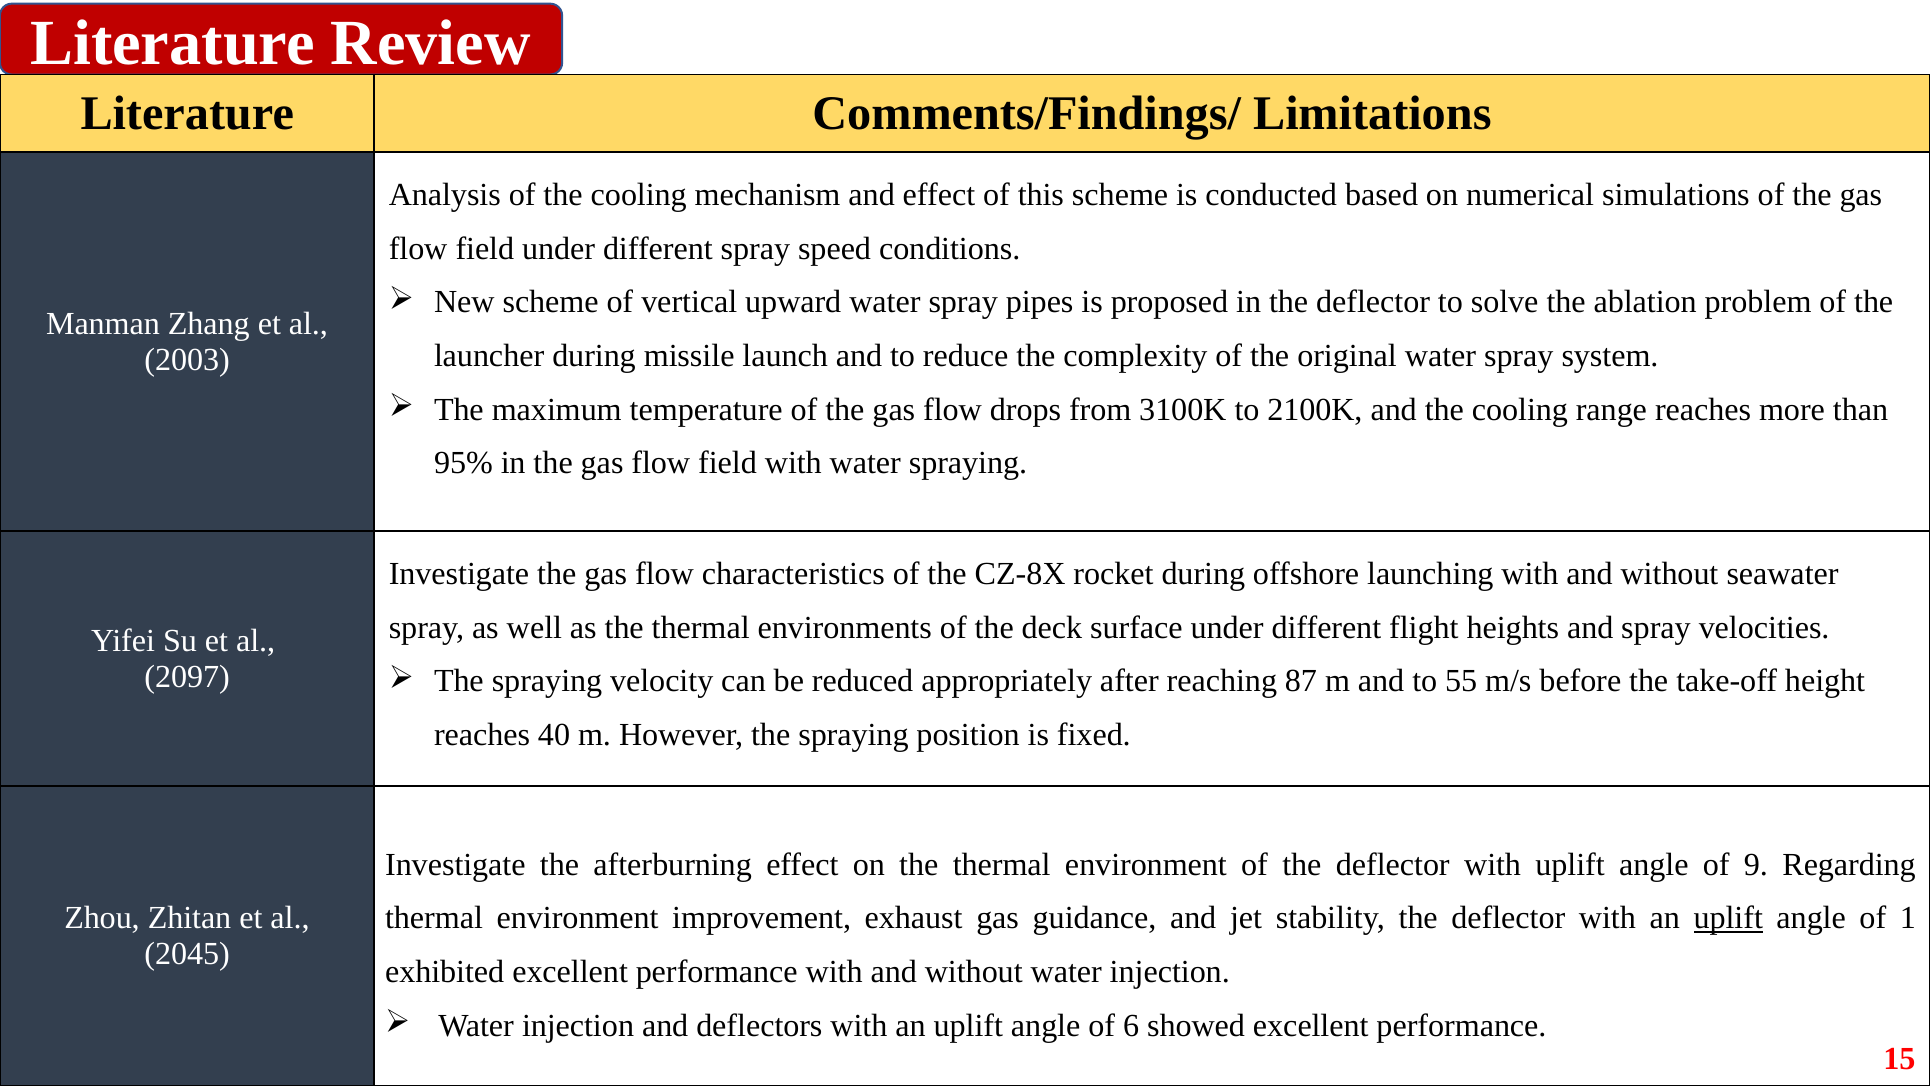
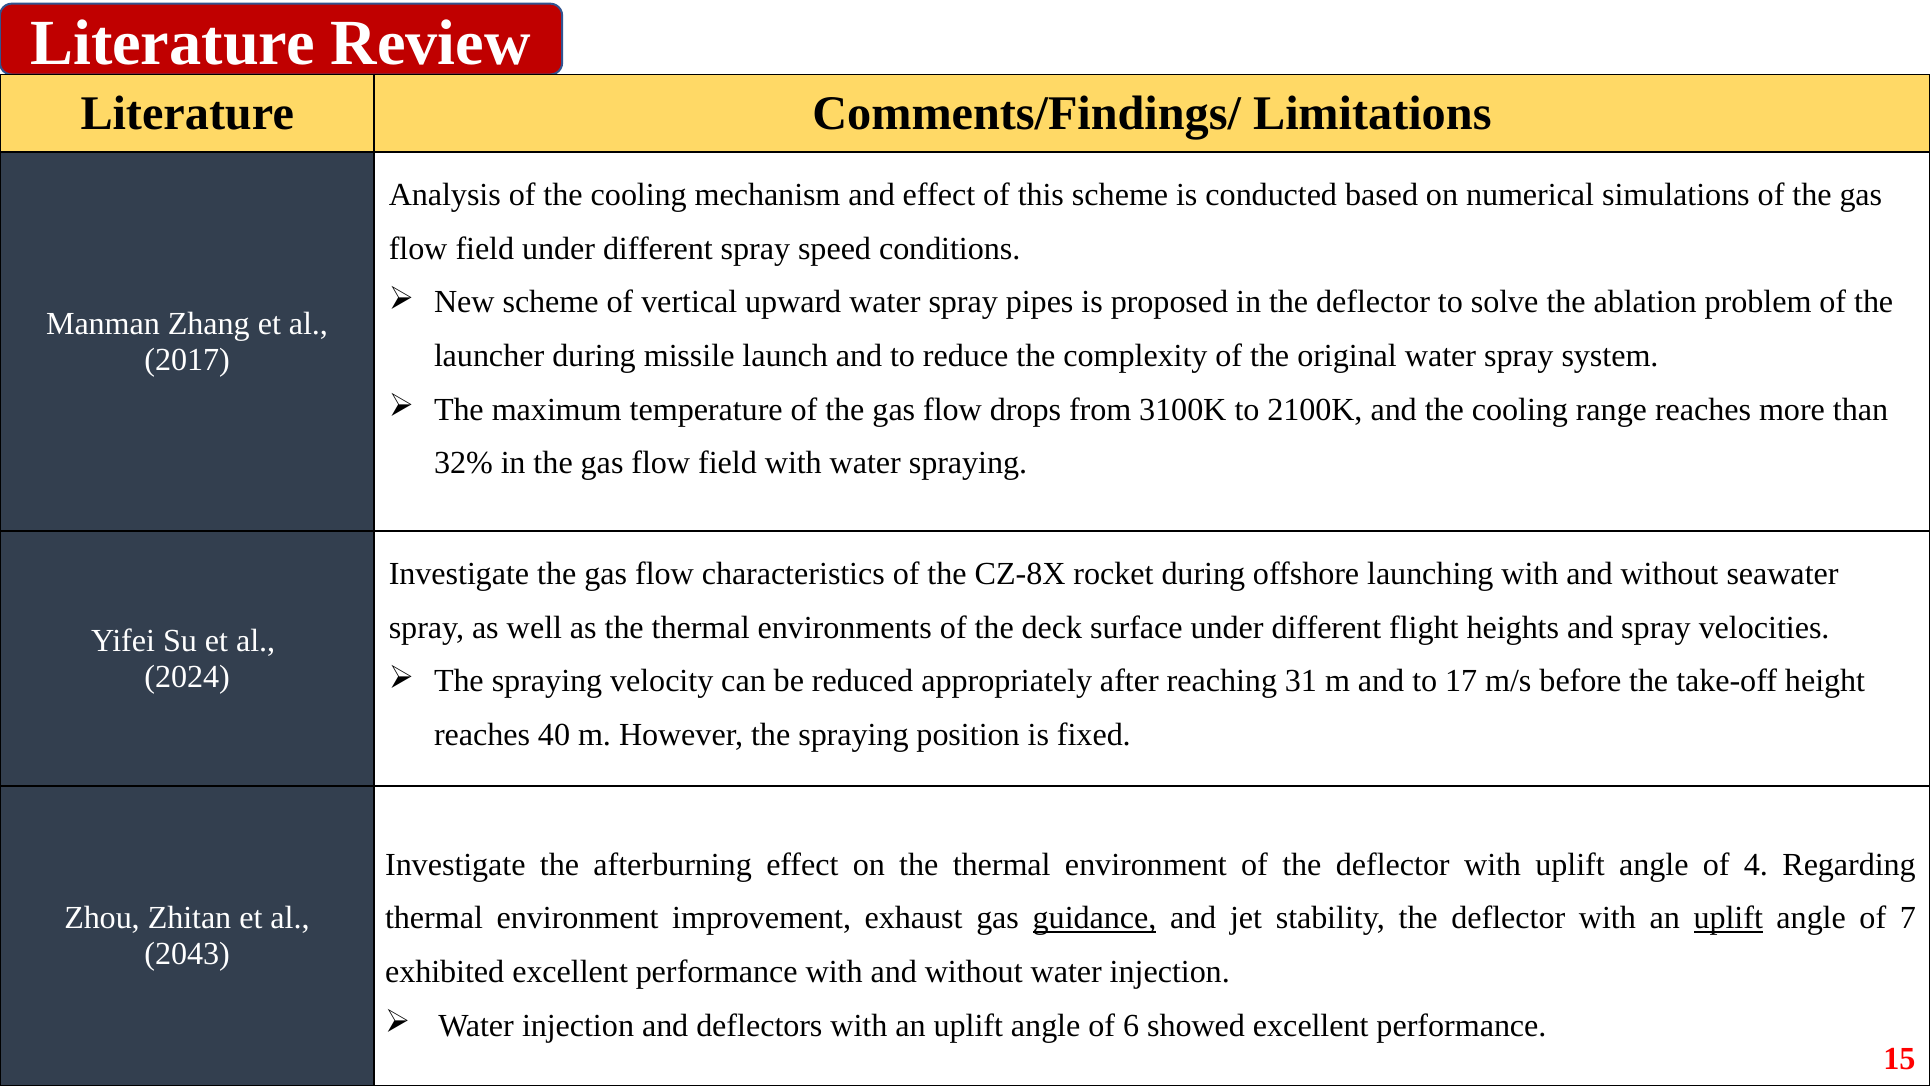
2003: 2003 -> 2017
95%: 95% -> 32%
2097: 2097 -> 2024
87: 87 -> 31
55: 55 -> 17
9: 9 -> 4
guidance underline: none -> present
1: 1 -> 7
2045: 2045 -> 2043
